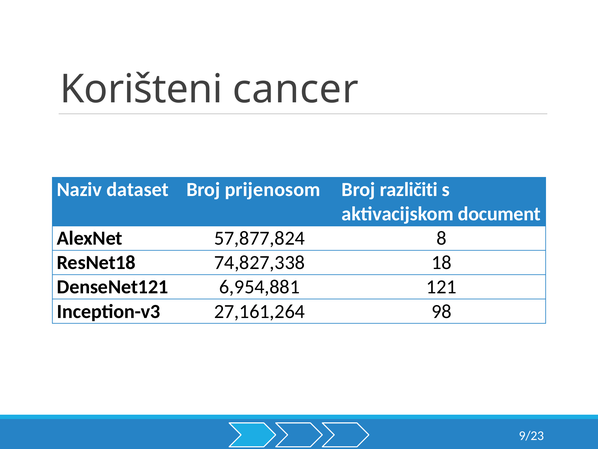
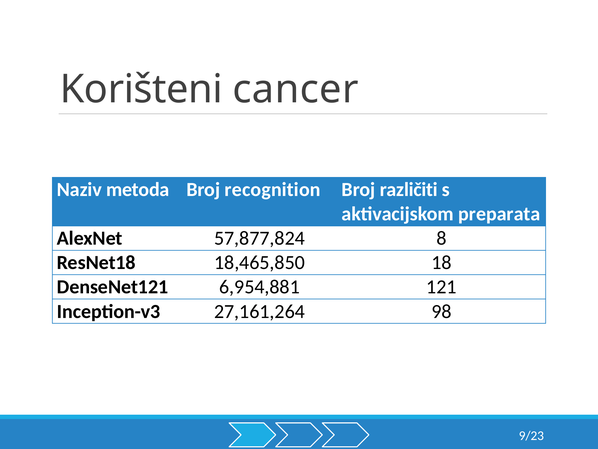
dataset: dataset -> metoda
prijenosom: prijenosom -> recognition
document: document -> preparata
74,827,338: 74,827,338 -> 18,465,850
